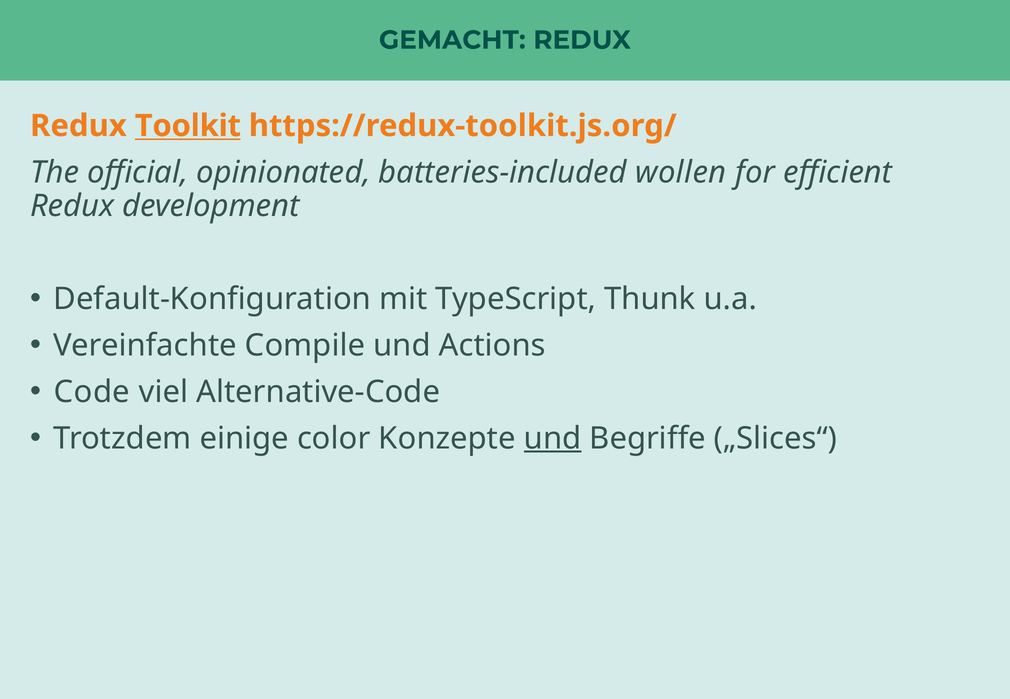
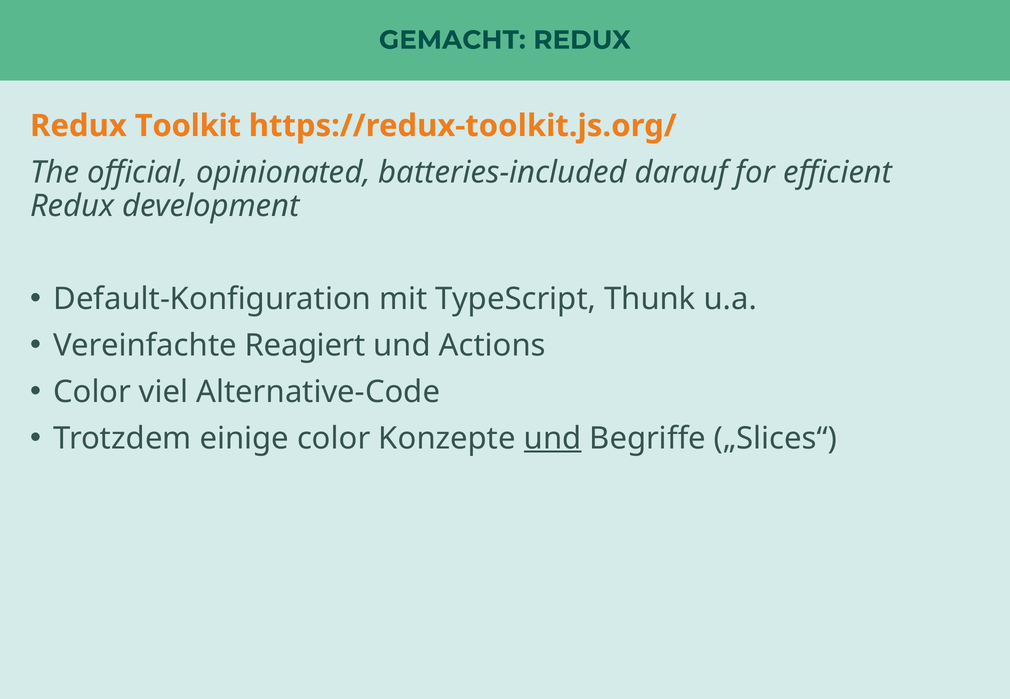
Toolkit underline: present -> none
wollen: wollen -> darauf
Compile: Compile -> Reagiert
Code at (92, 392): Code -> Color
